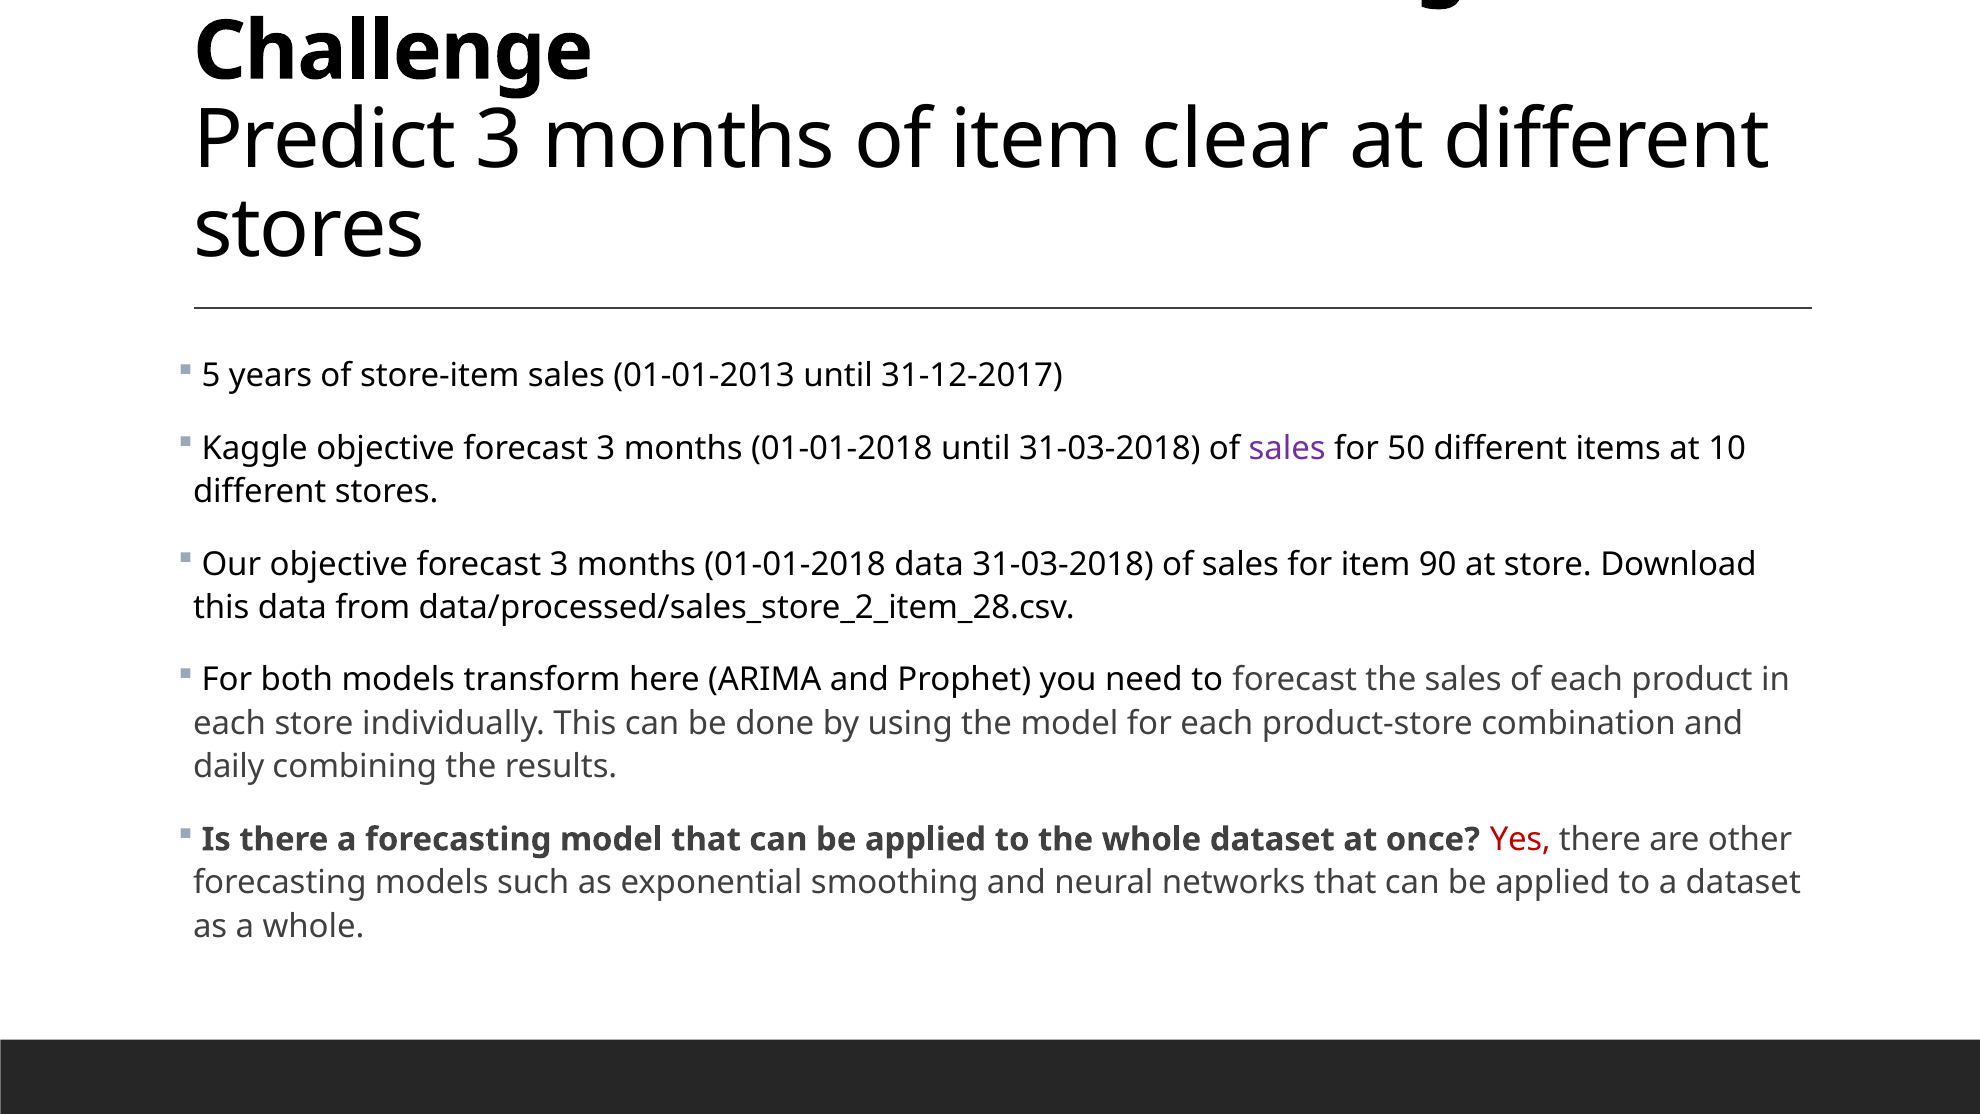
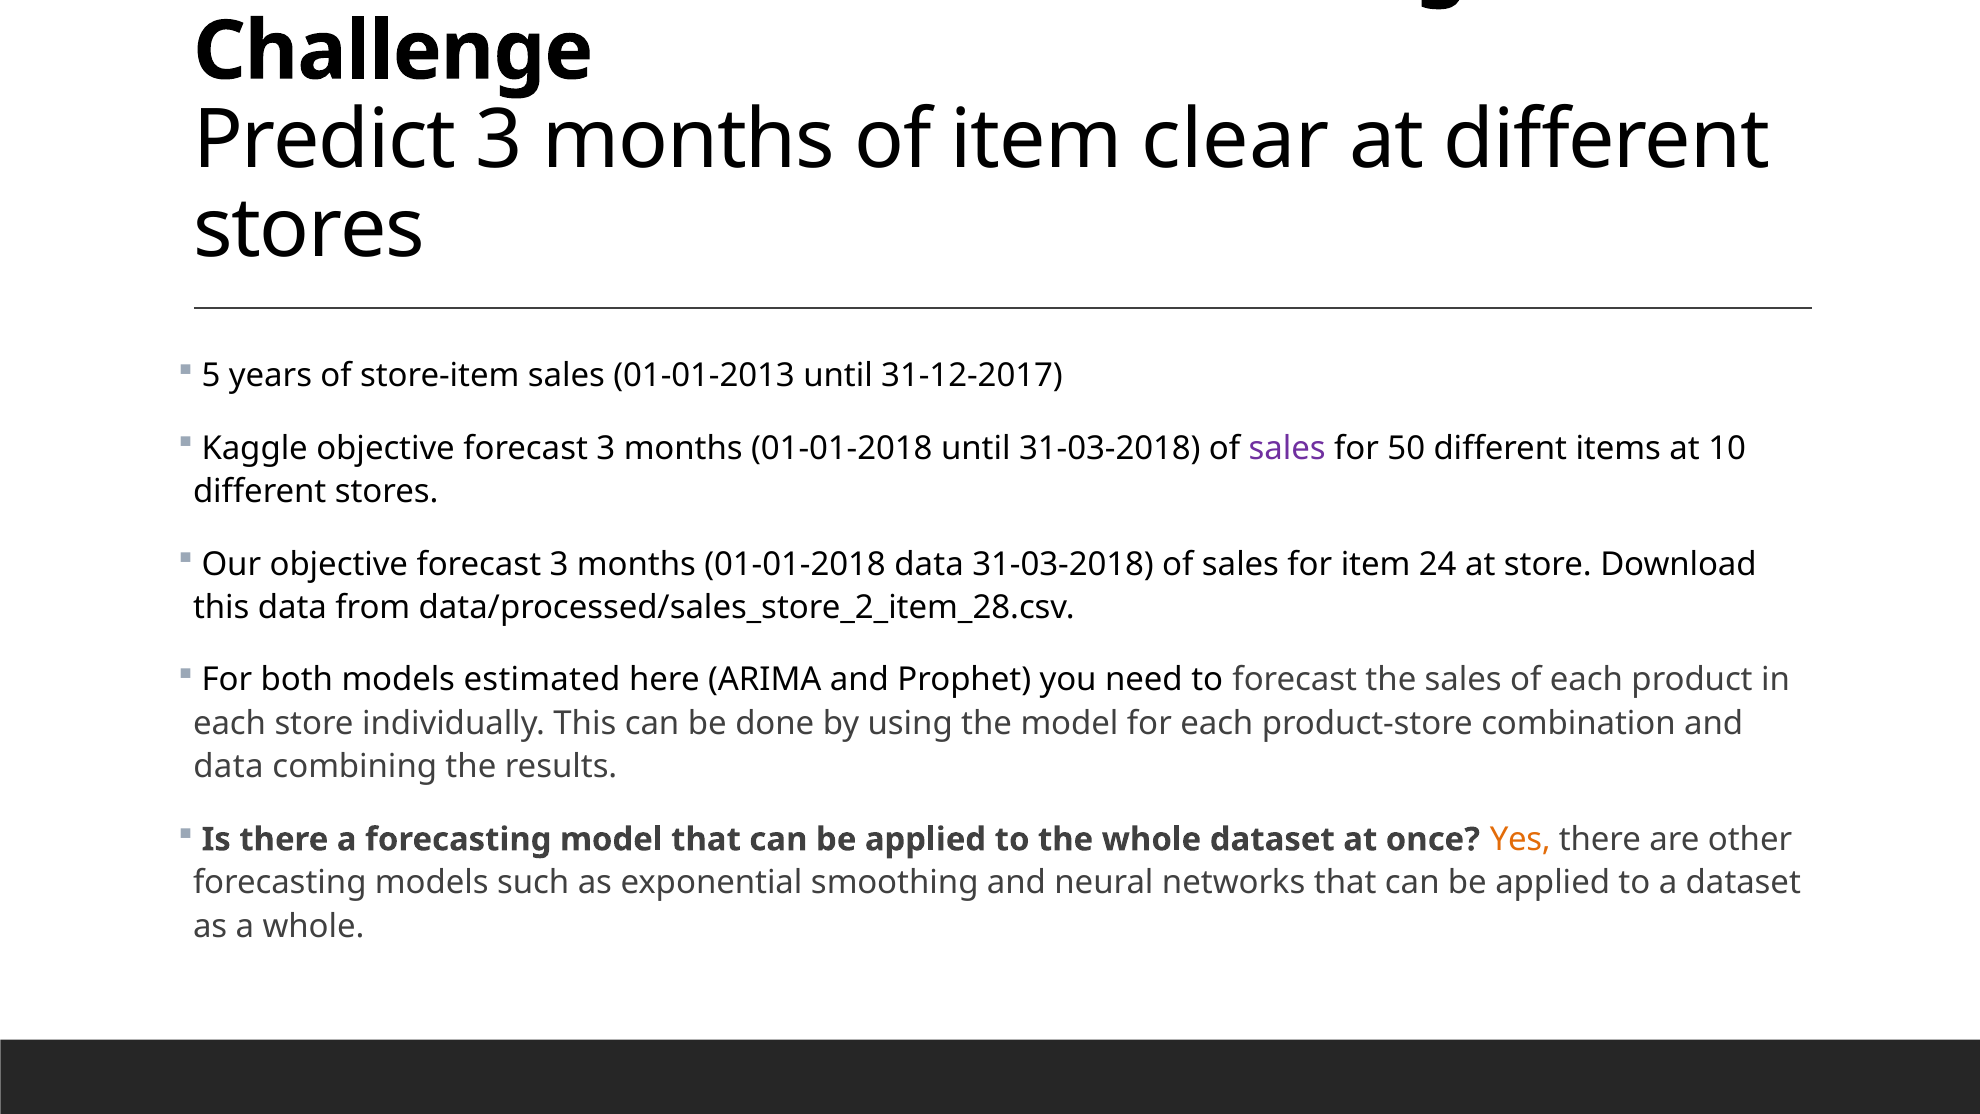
90: 90 -> 24
transform: transform -> estimated
daily at (229, 767): daily -> data
Yes colour: red -> orange
